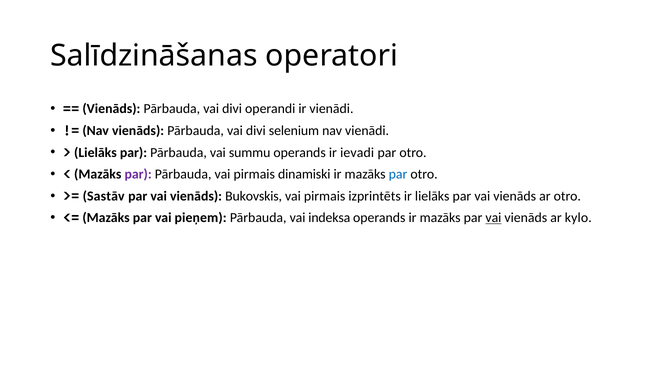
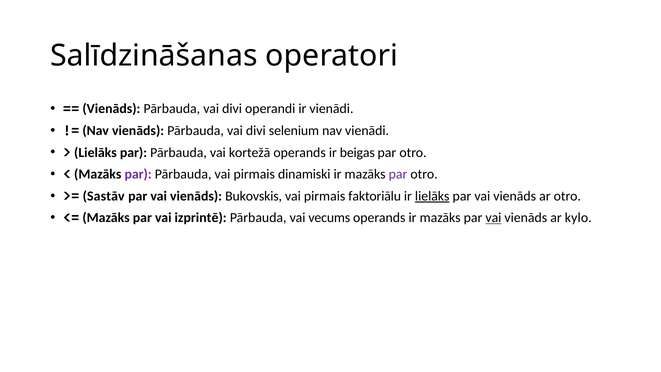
summu: summu -> kortežā
ievadi: ievadi -> beigas
par at (398, 174) colour: blue -> purple
izprintēts: izprintēts -> faktoriālu
lielāks at (432, 196) underline: none -> present
pieņem: pieņem -> izprintē
indeksa: indeksa -> vecums
